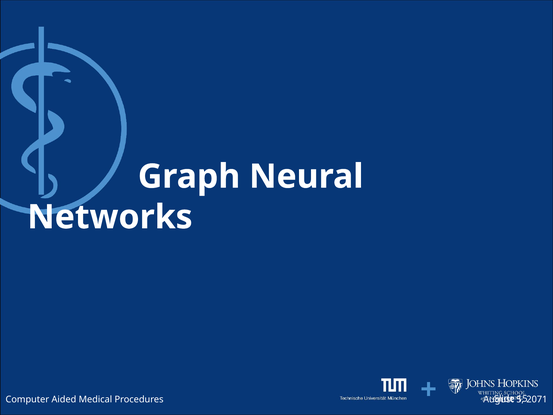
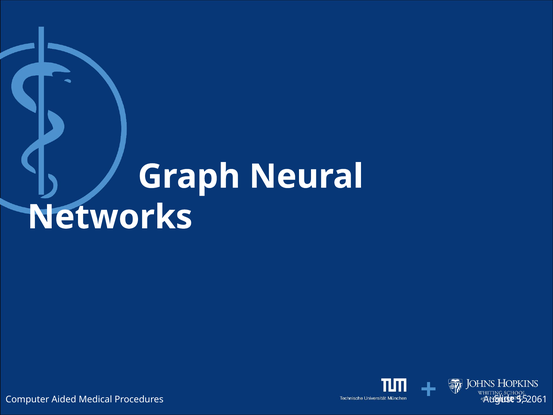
2071: 2071 -> 2061
